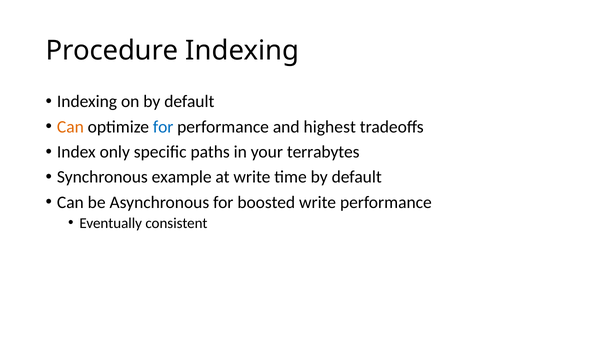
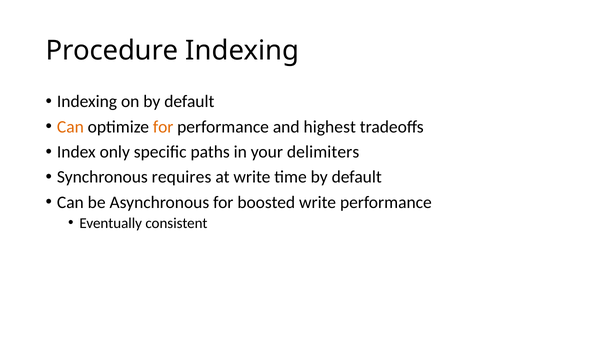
for at (163, 127) colour: blue -> orange
terrabytes: terrabytes -> delimiters
example: example -> requires
